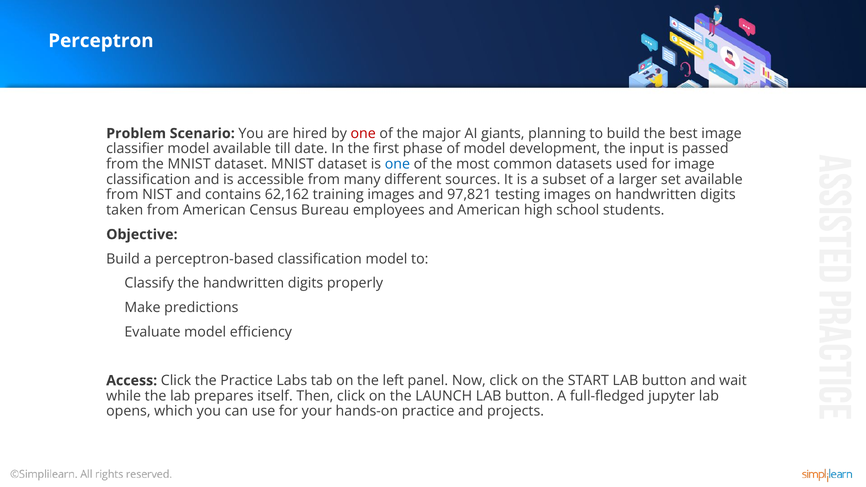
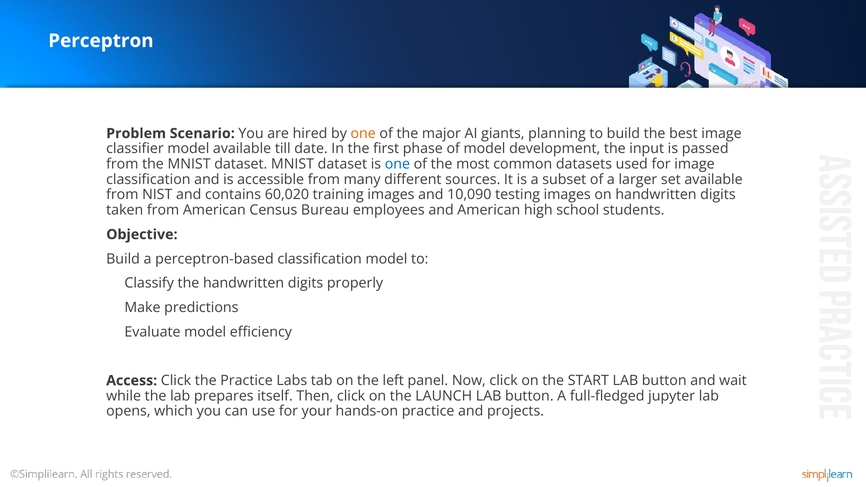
one at (363, 133) colour: red -> orange
62,162: 62,162 -> 60,020
97,821: 97,821 -> 10,090
